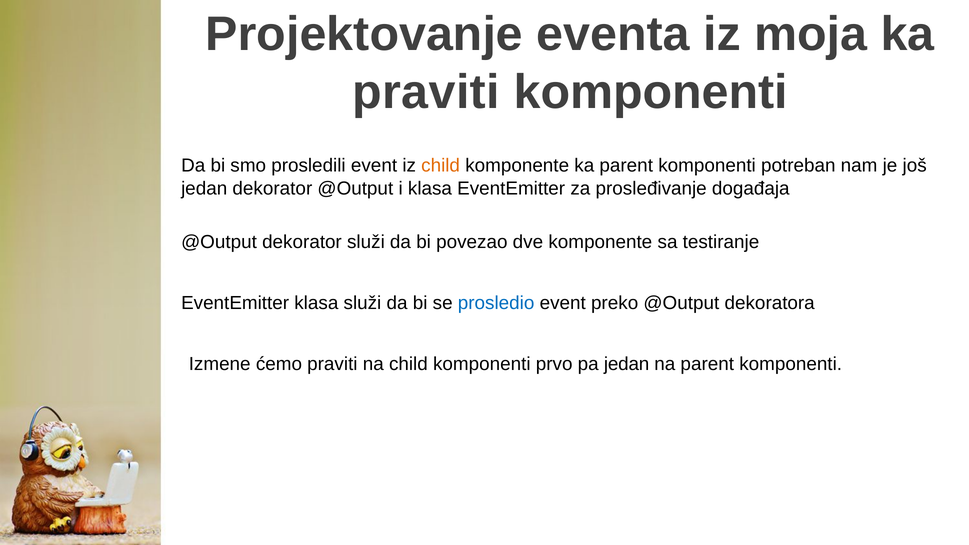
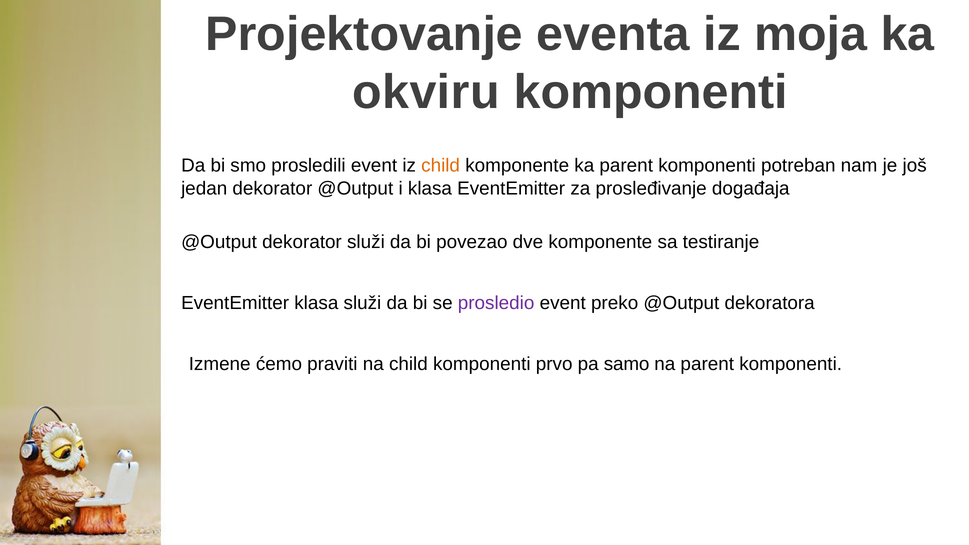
praviti at (426, 92): praviti -> okviru
prosledio colour: blue -> purple
pa jedan: jedan -> samo
